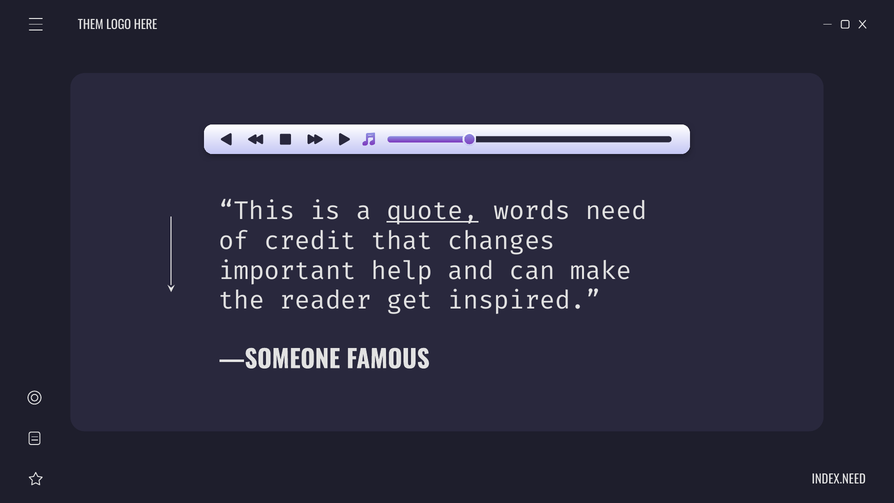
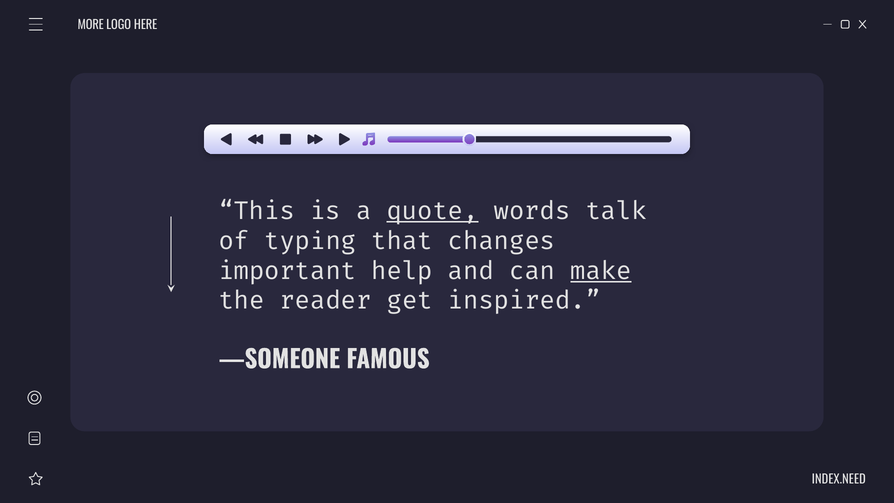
THEM: THEM -> MORE
need: need -> talk
credit: credit -> typing
make underline: none -> present
